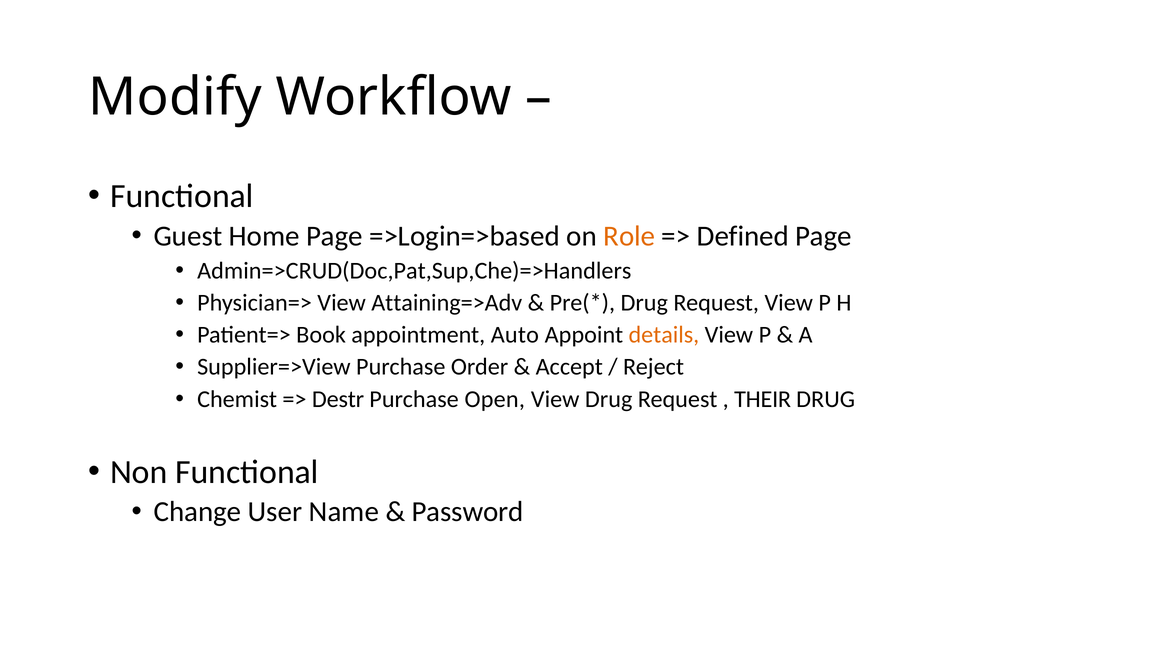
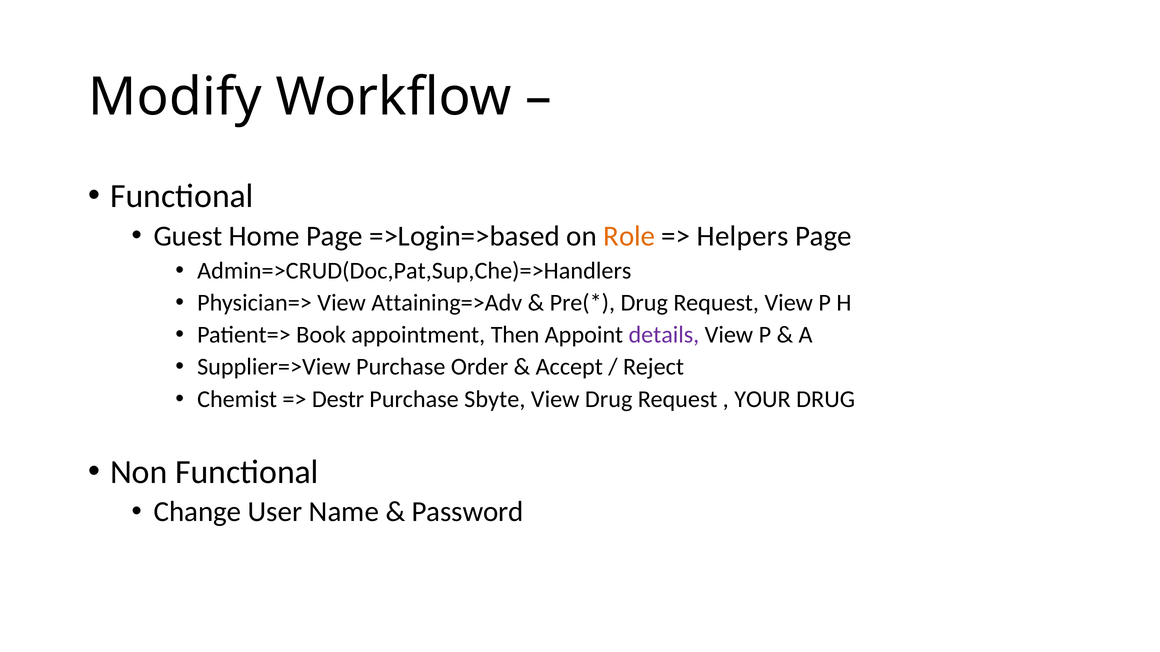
Defined: Defined -> Helpers
Auto: Auto -> Then
details colour: orange -> purple
Open: Open -> Sbyte
THEIR: THEIR -> YOUR
